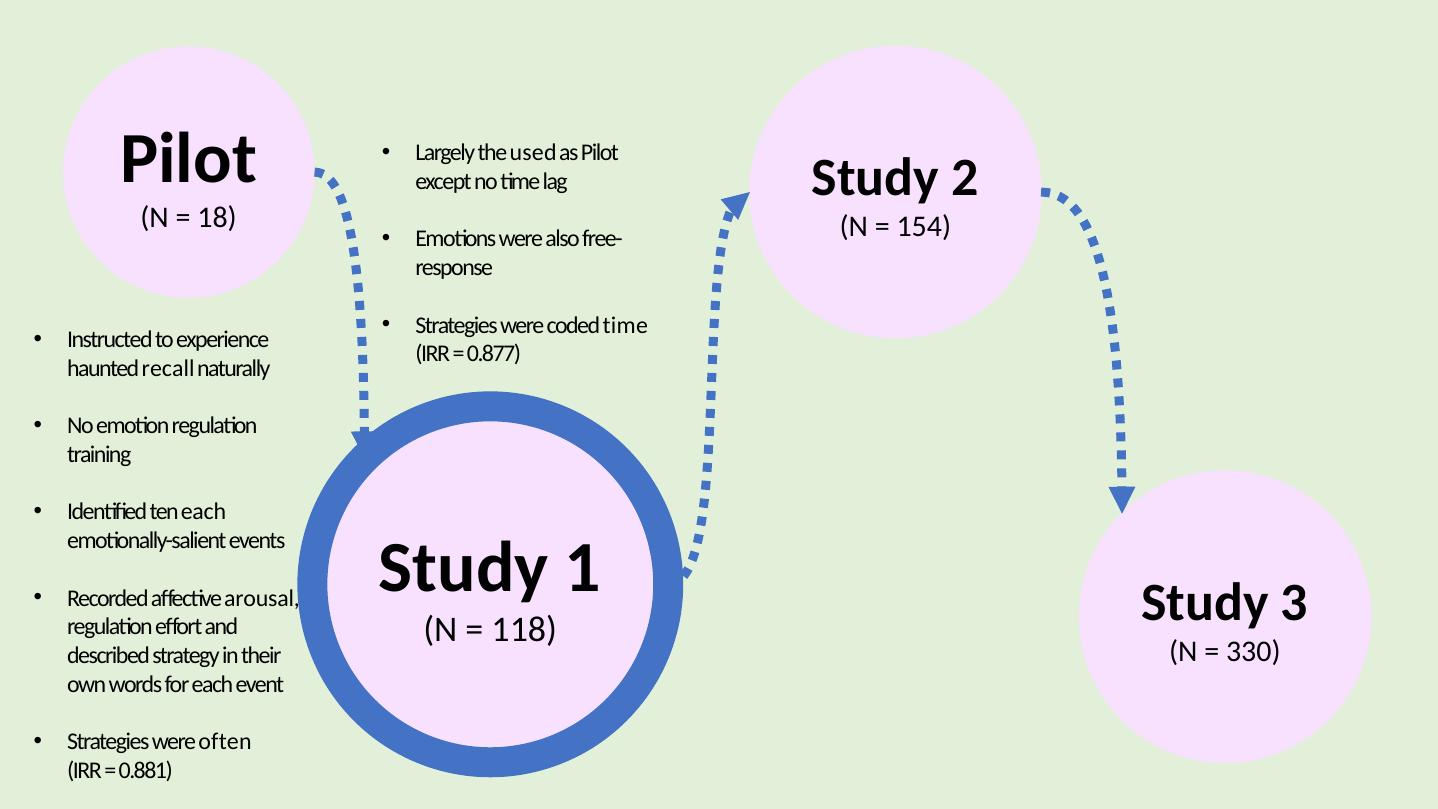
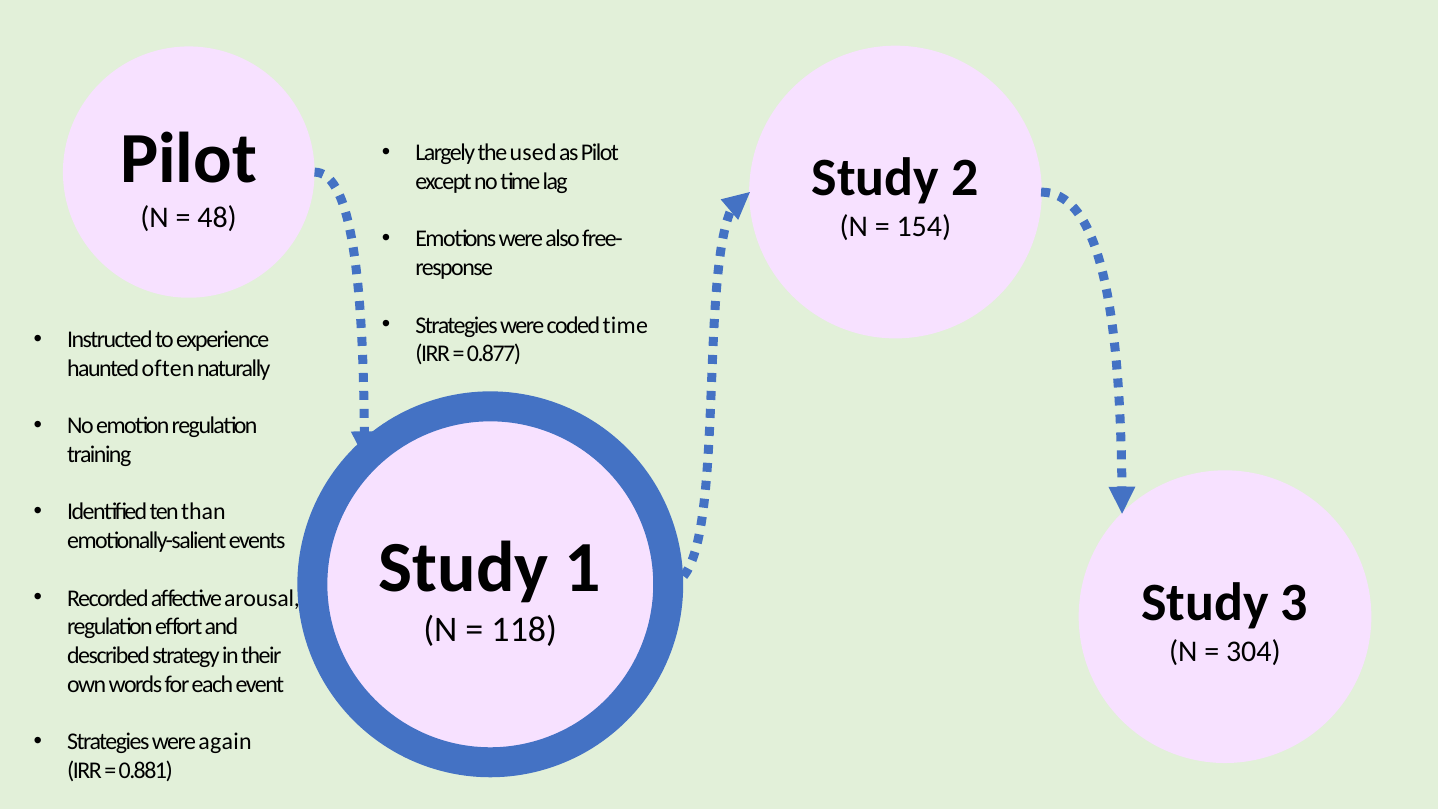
18: 18 -> 48
recall: recall -> often
ten each: each -> than
330: 330 -> 304
often: often -> again
